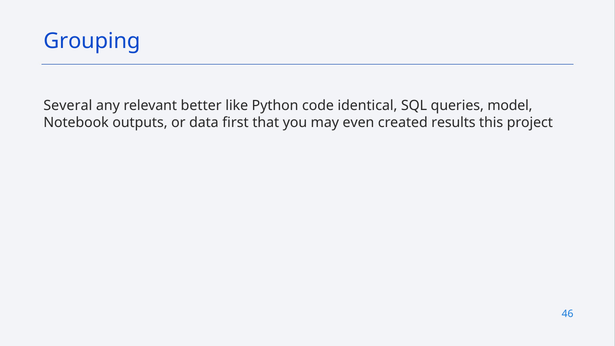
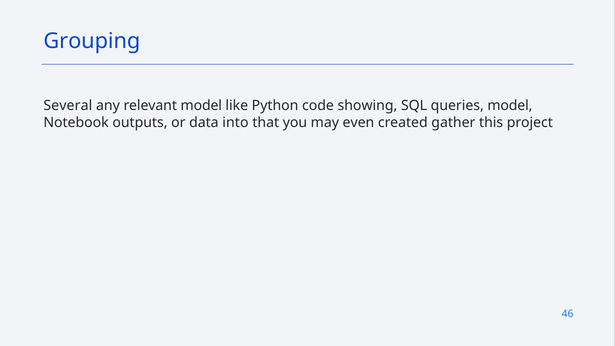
relevant better: better -> model
identical: identical -> showing
first: first -> into
results: results -> gather
